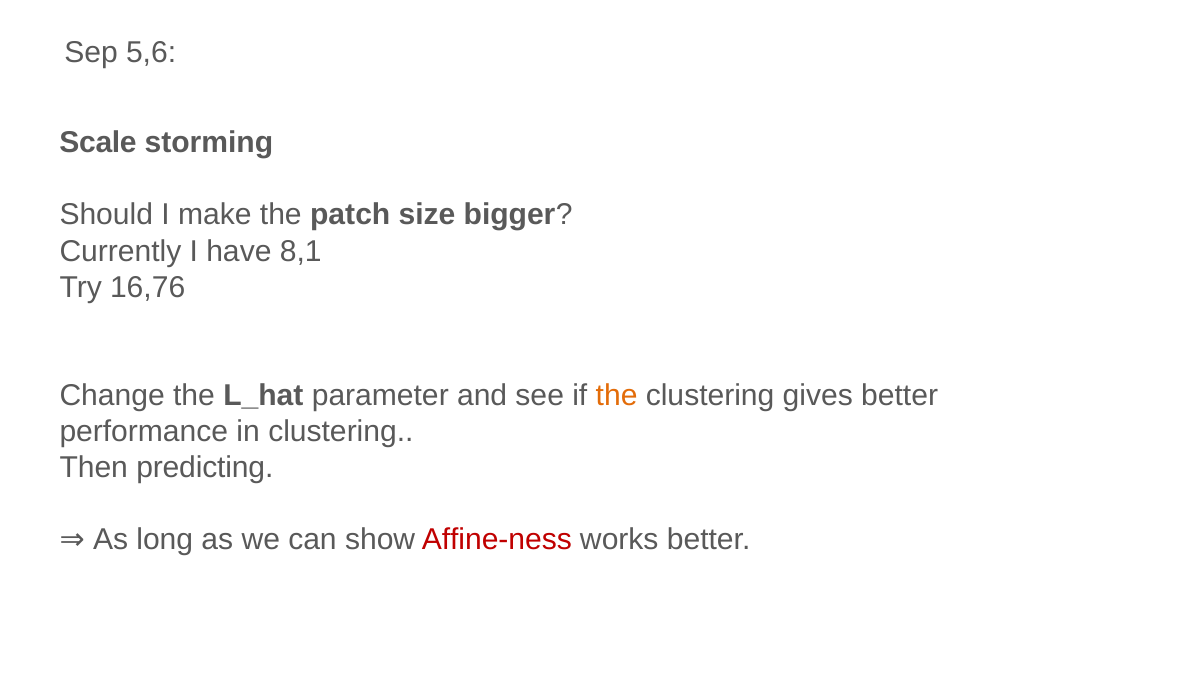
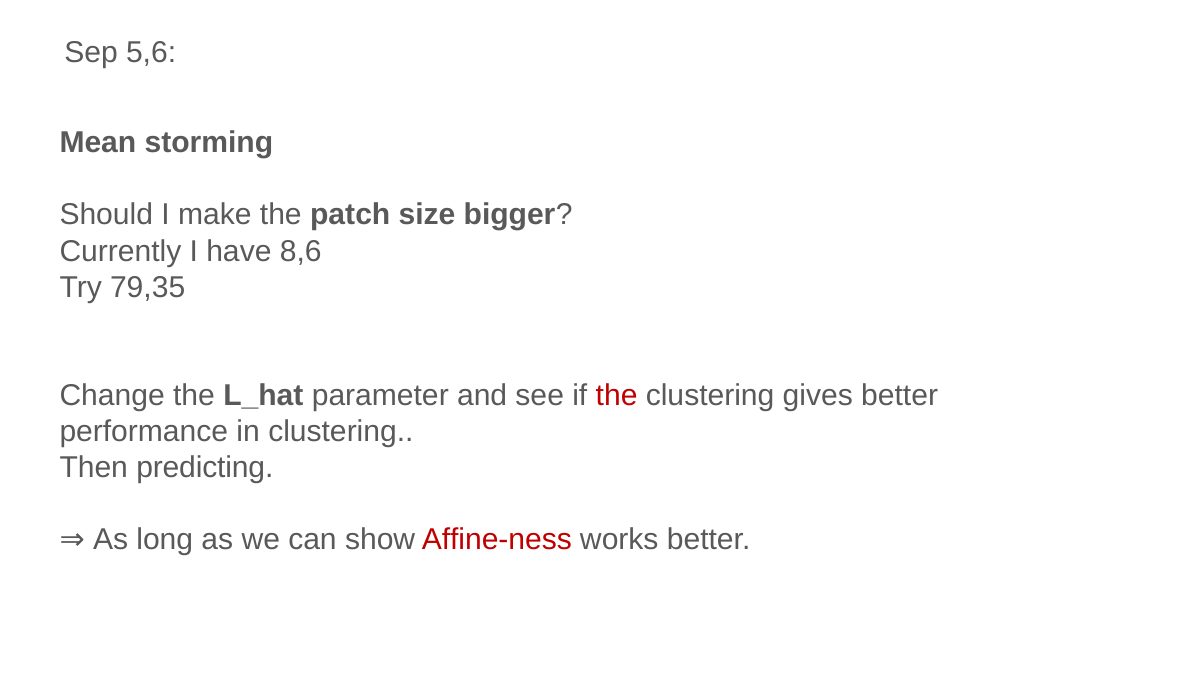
Scale: Scale -> Mean
8,1: 8,1 -> 8,6
16,76: 16,76 -> 79,35
the at (617, 395) colour: orange -> red
